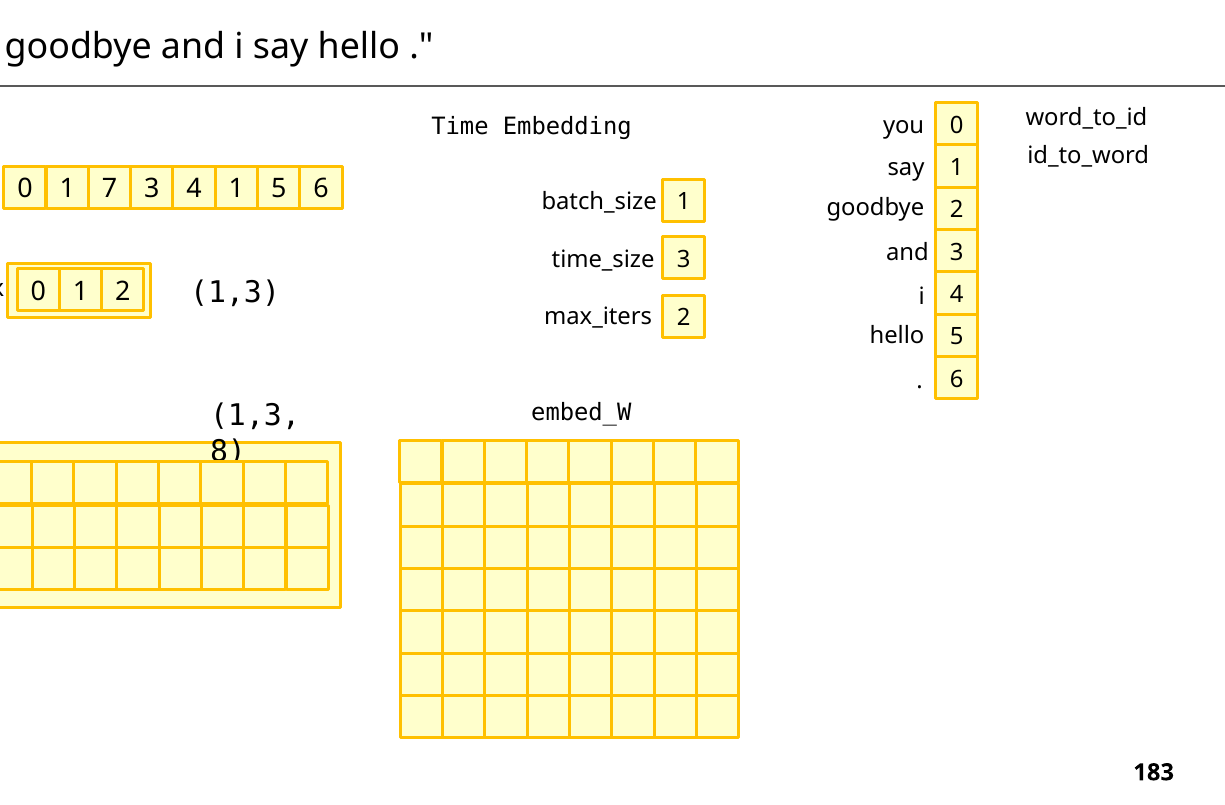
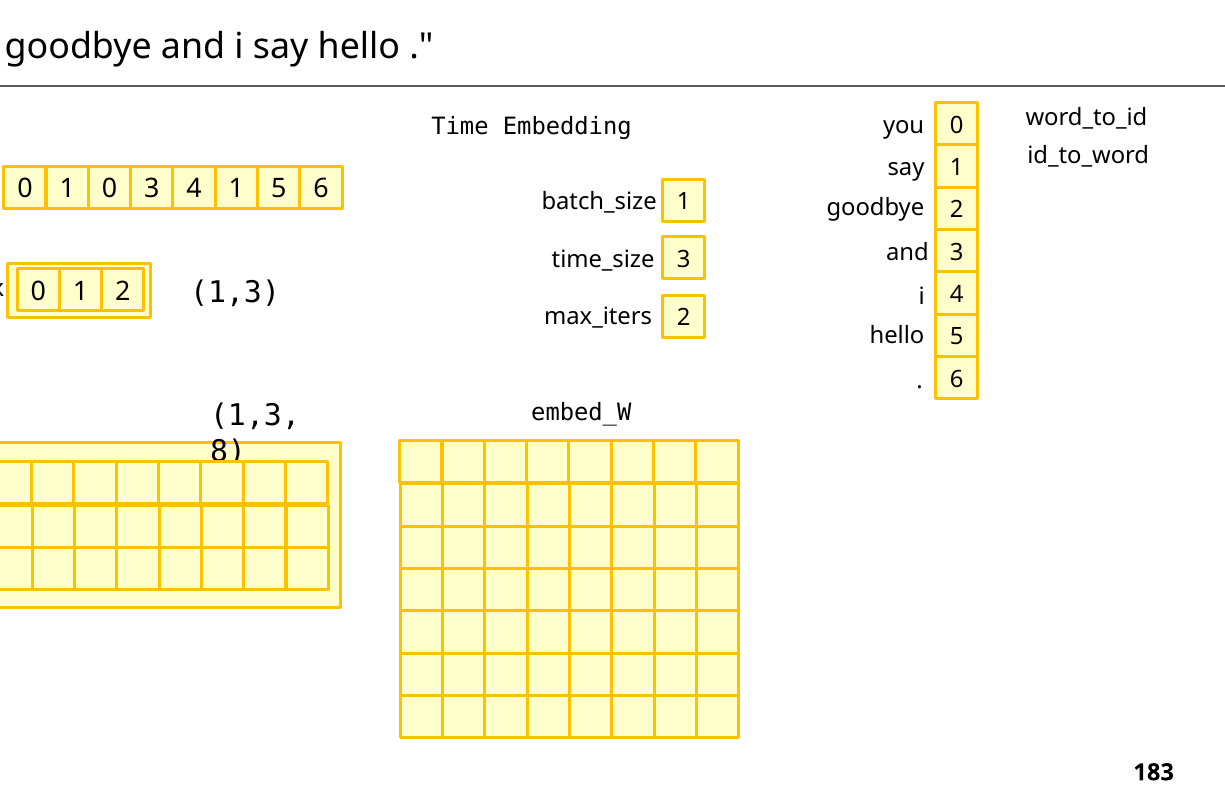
1 7: 7 -> 0
